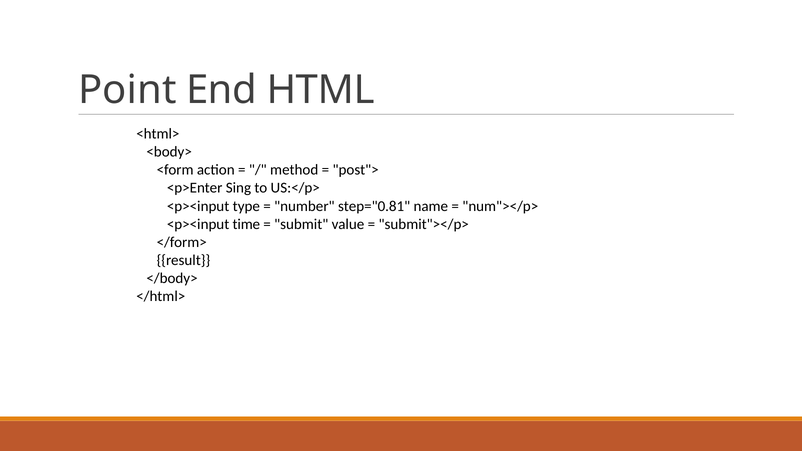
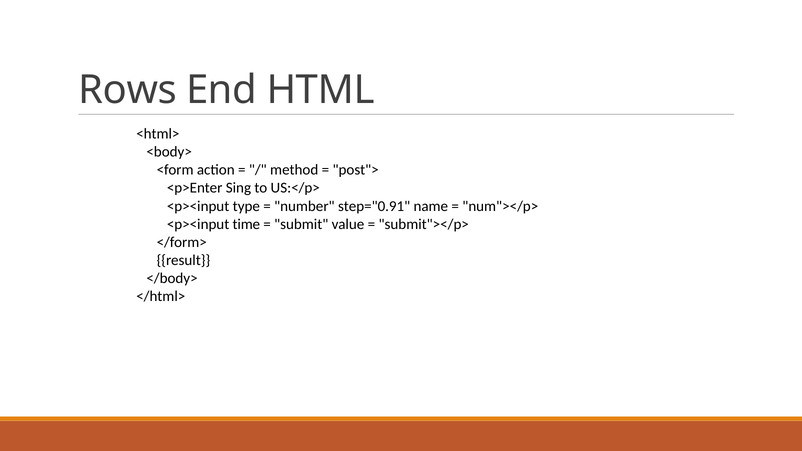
Point: Point -> Rows
step="0.81: step="0.81 -> step="0.91
